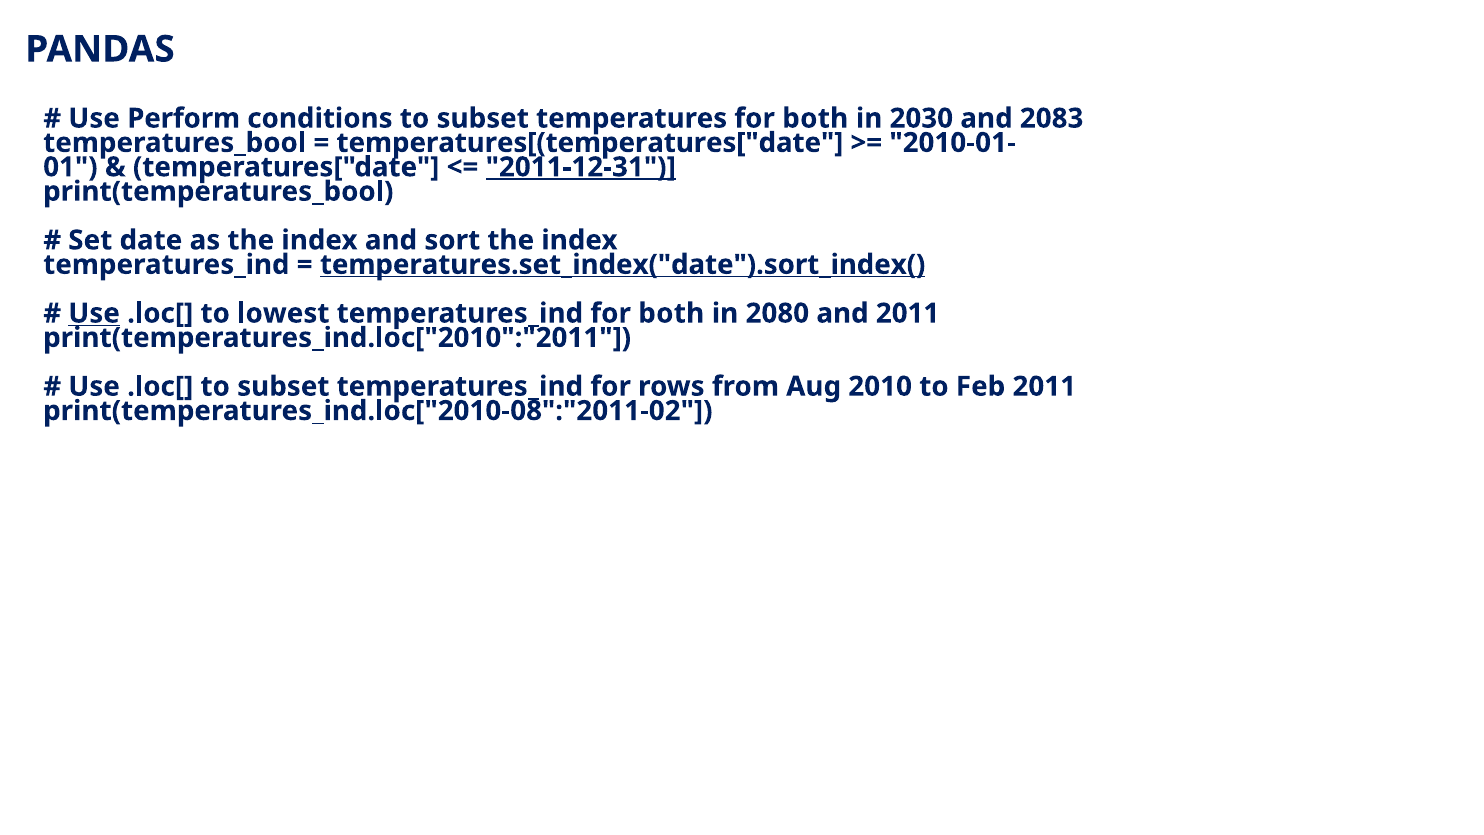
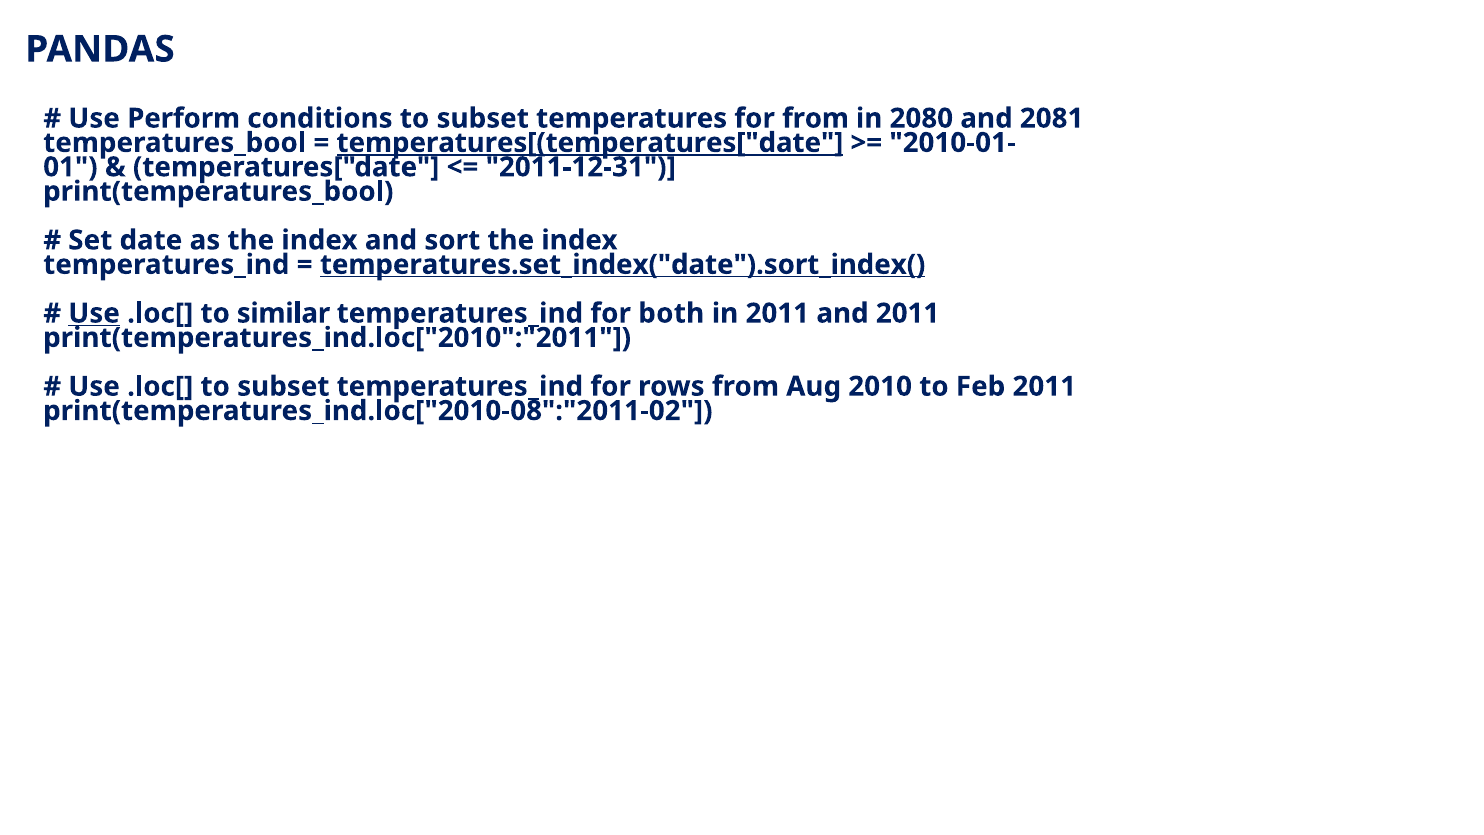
temperatures for both: both -> from
2030: 2030 -> 2080
2083: 2083 -> 2081
temperatures[(temperatures["date underline: none -> present
2011-12-31 underline: present -> none
lowest: lowest -> similar
in 2080: 2080 -> 2011
